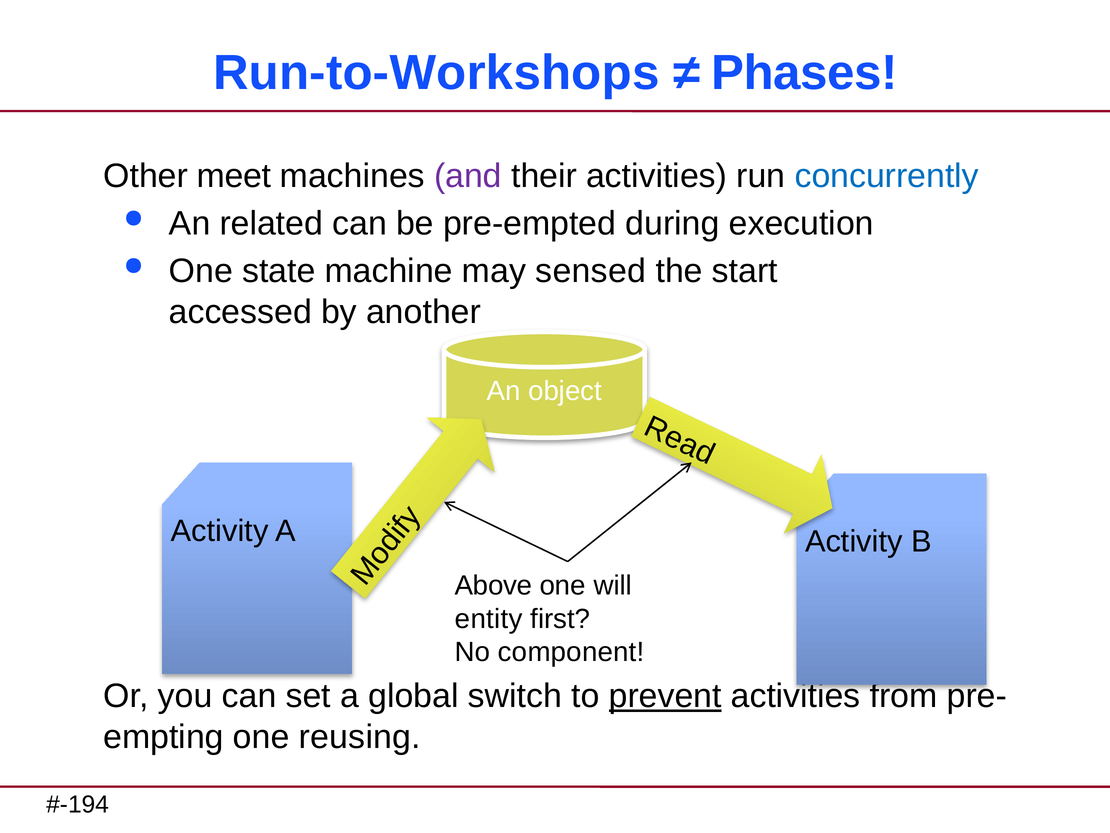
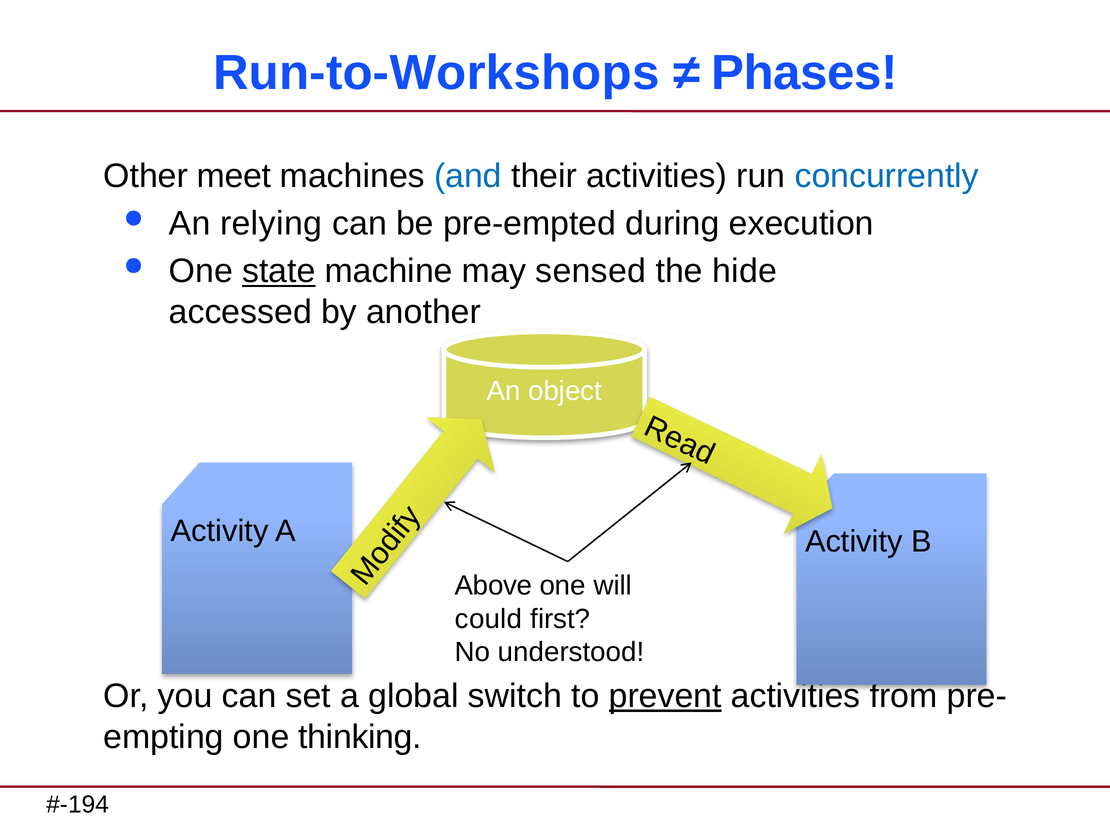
and colour: purple -> blue
related: related -> relying
state underline: none -> present
start: start -> hide
entity: entity -> could
component: component -> understood
reusing: reusing -> thinking
